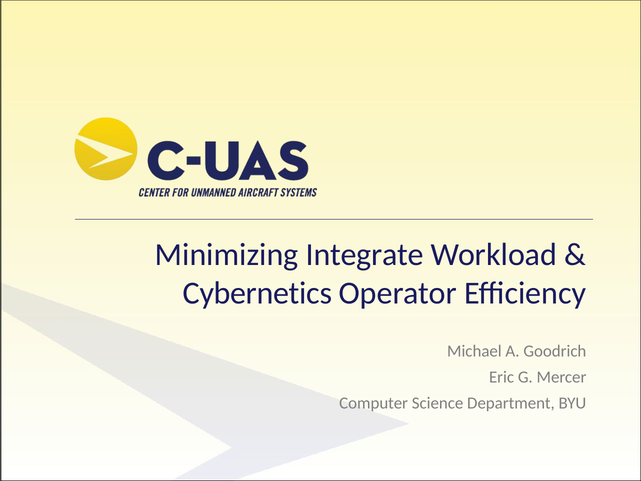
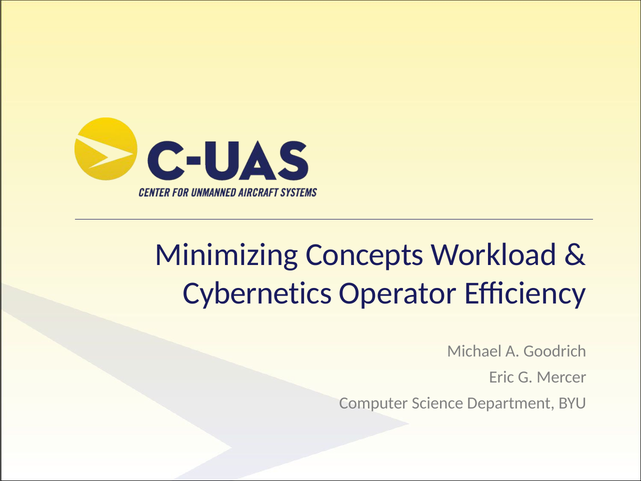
Integrate: Integrate -> Concepts
